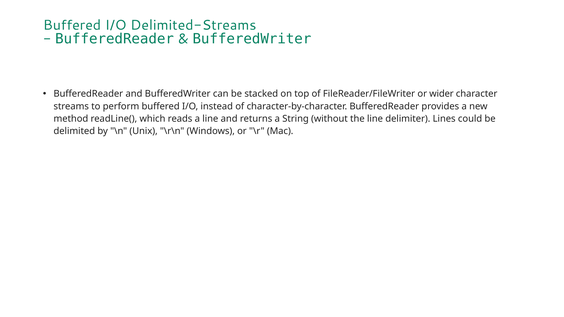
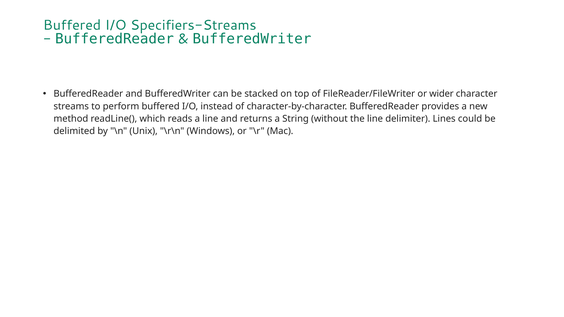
Delimited-Streams: Delimited-Streams -> Specifiers-Streams
